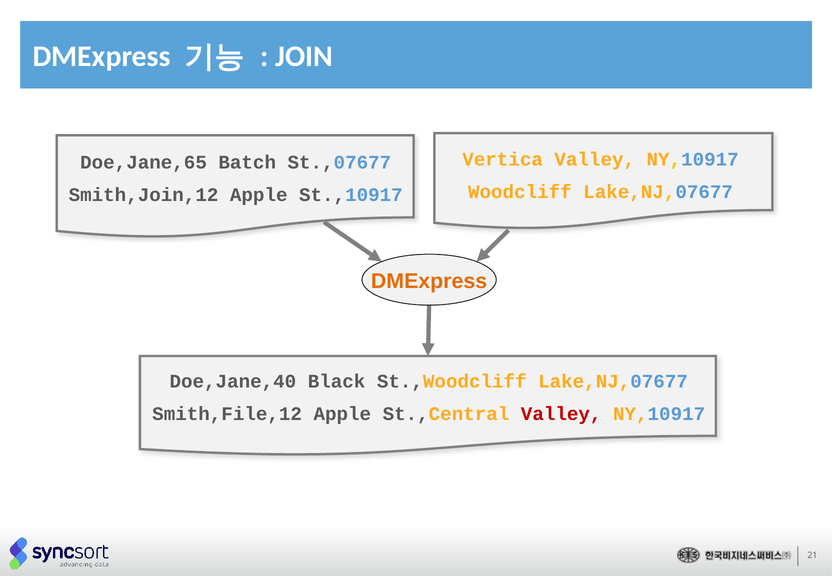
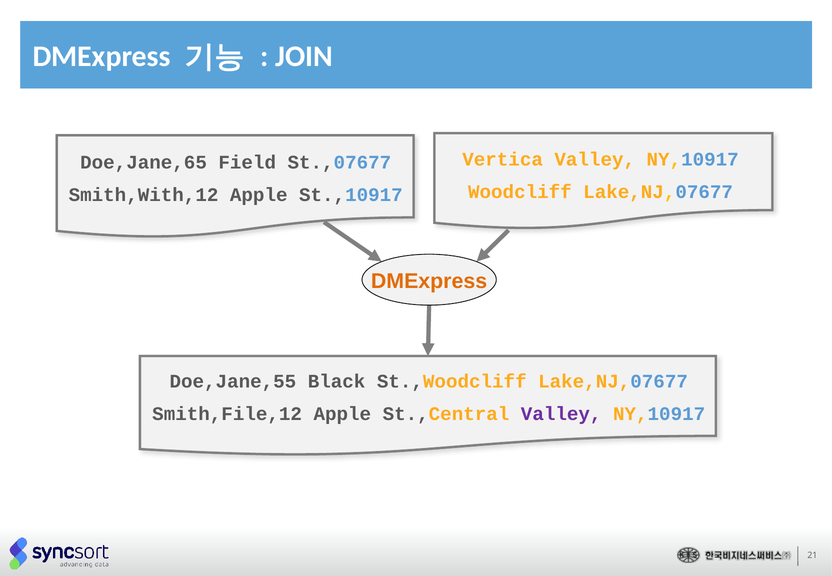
Batch: Batch -> Field
Smith,Join,12: Smith,Join,12 -> Smith,With,12
Doe,Jane,40: Doe,Jane,40 -> Doe,Jane,55
Valley at (561, 414) colour: red -> purple
